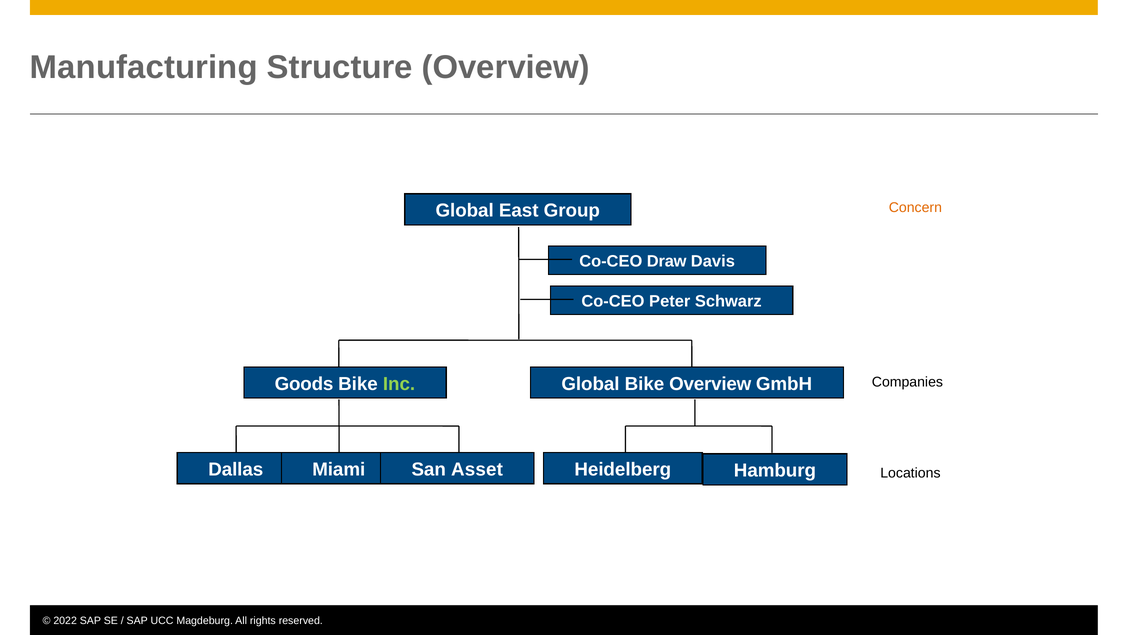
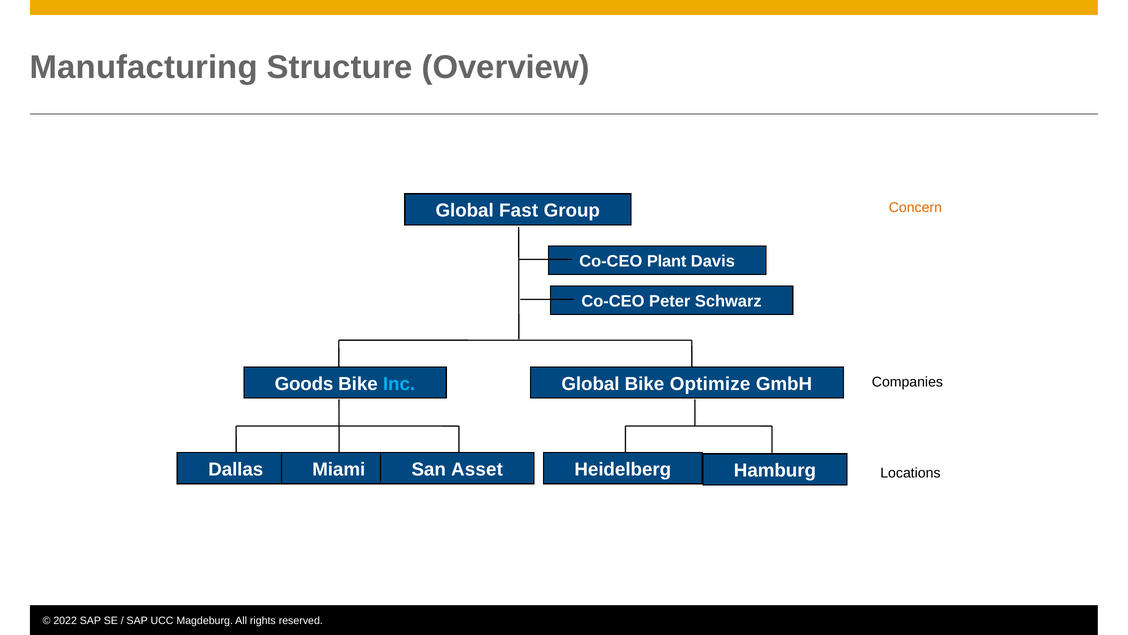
East: East -> Fast
Draw: Draw -> Plant
Inc colour: light green -> light blue
Bike Overview: Overview -> Optimize
